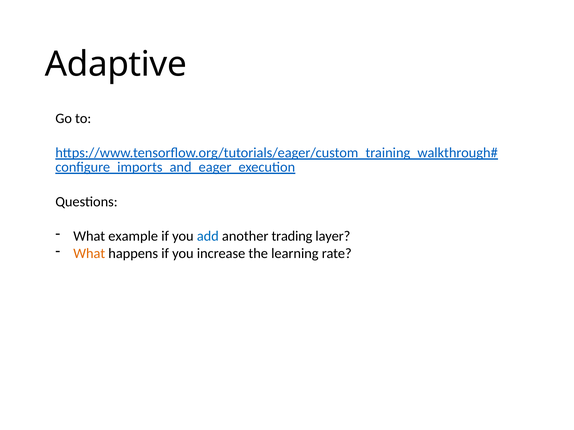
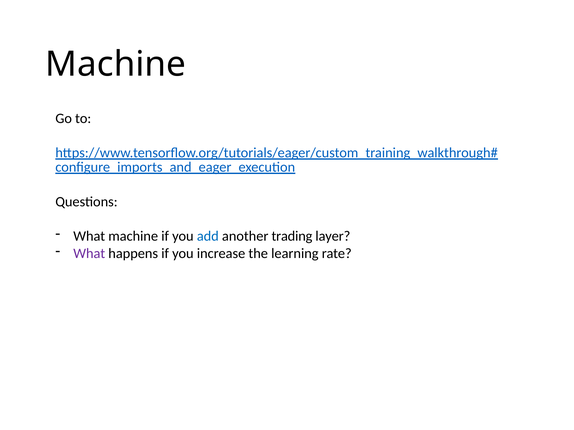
Adaptive at (116, 64): Adaptive -> Machine
What example: example -> machine
What at (89, 254) colour: orange -> purple
